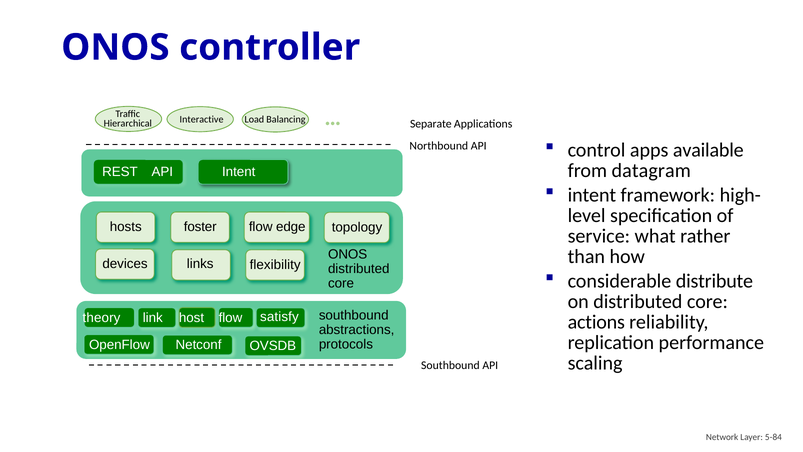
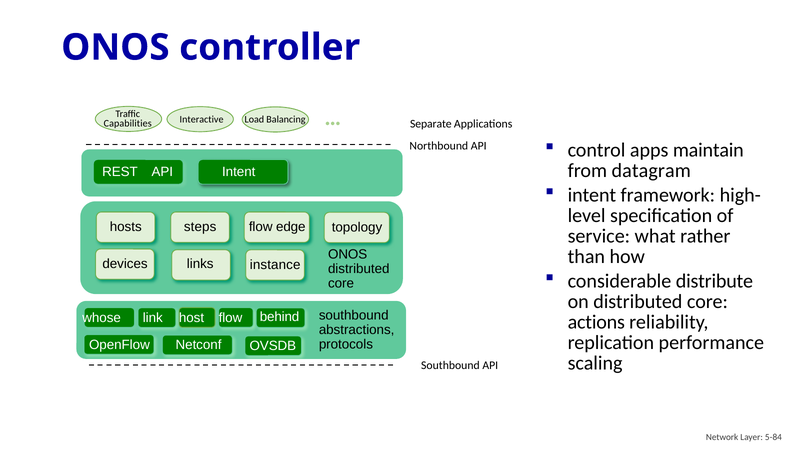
Hierarchical: Hierarchical -> Capabilities
available: available -> maintain
foster: foster -> steps
flexibility: flexibility -> instance
theory: theory -> whose
satisfy: satisfy -> behind
